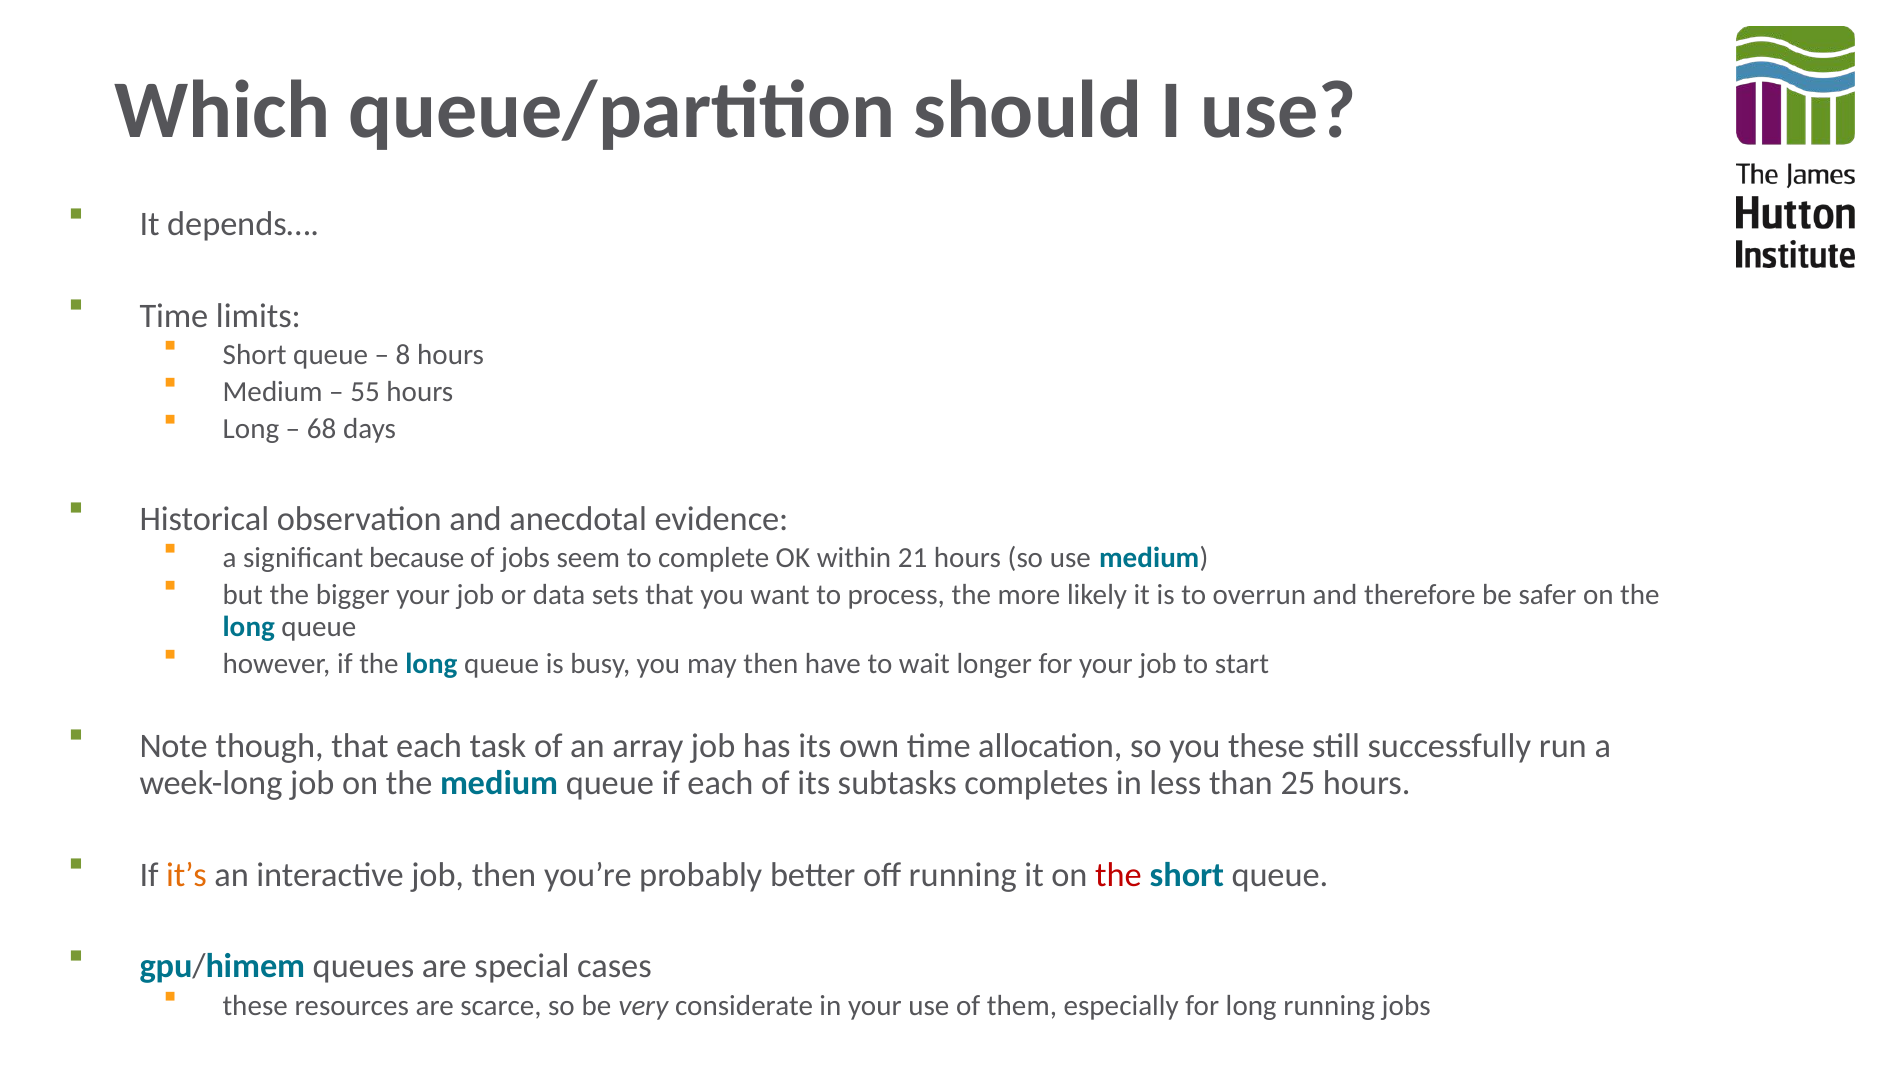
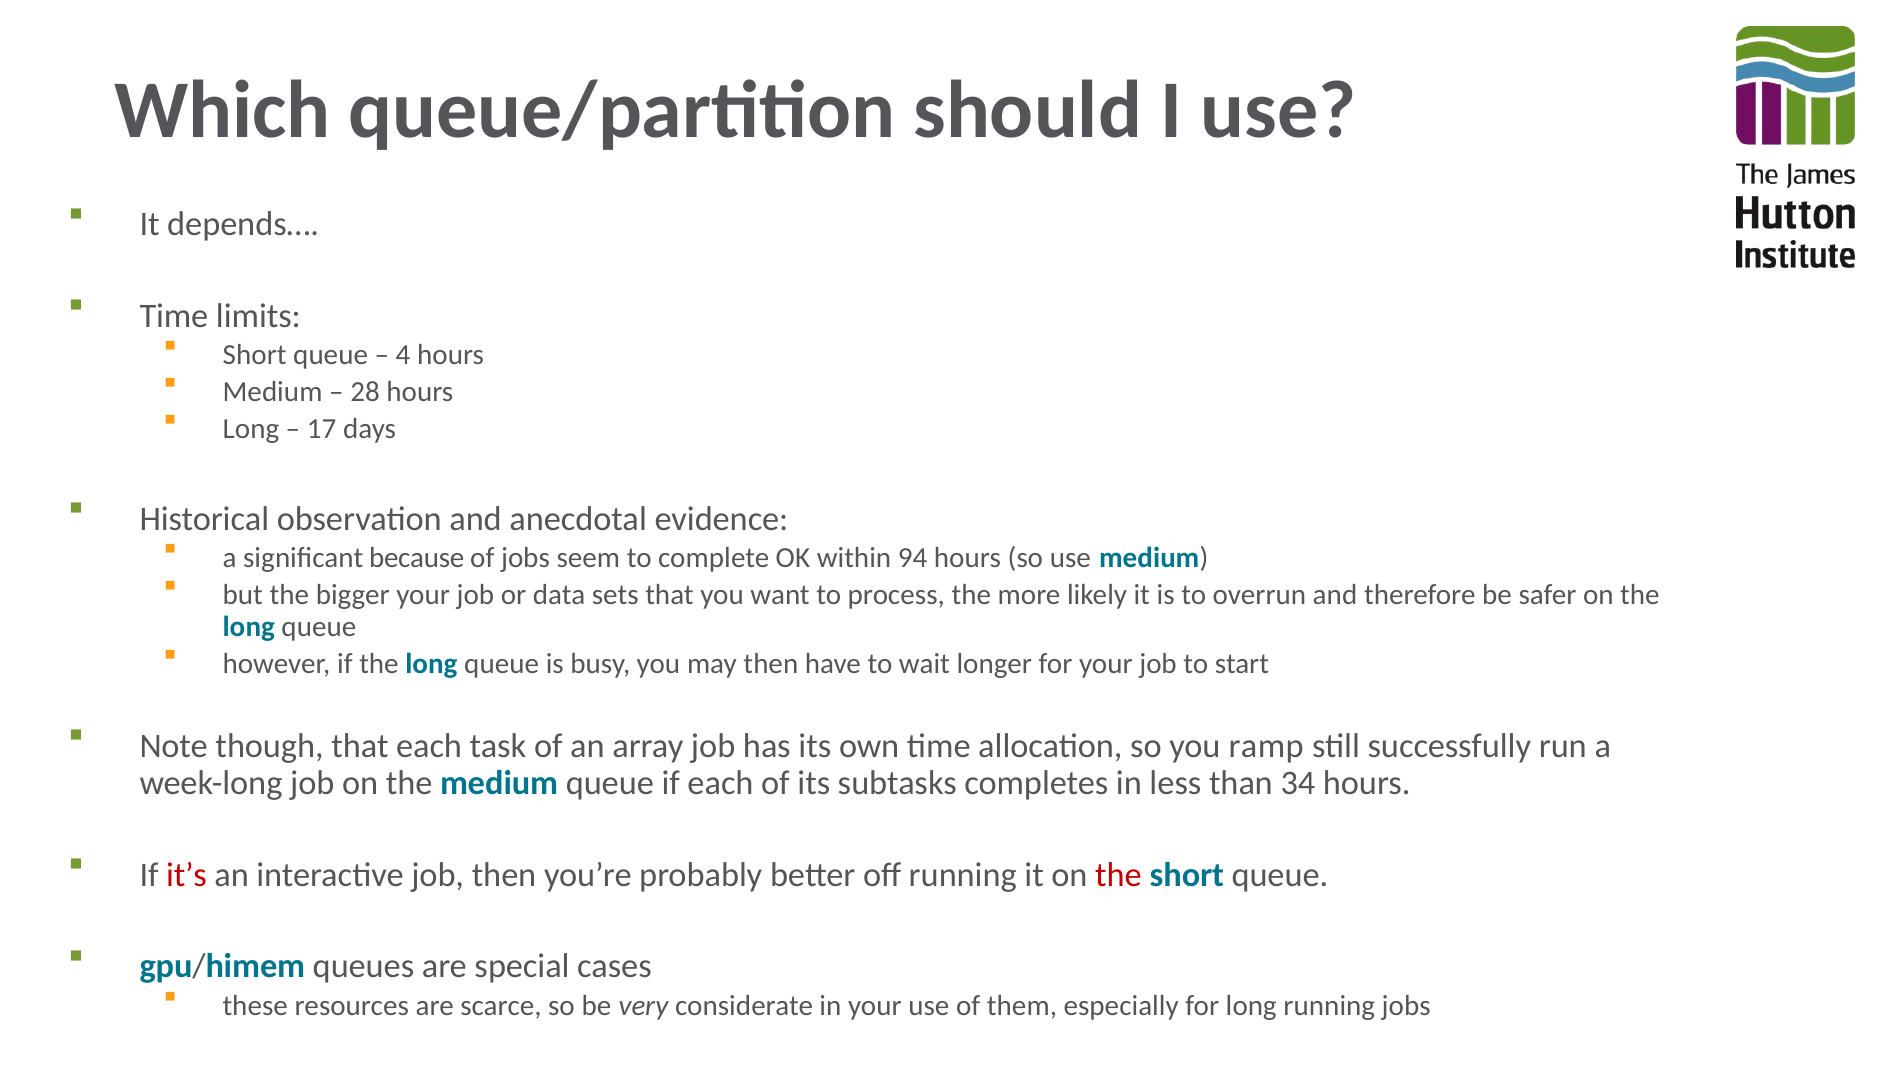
8: 8 -> 4
55: 55 -> 28
68: 68 -> 17
21: 21 -> 94
you these: these -> ramp
25: 25 -> 34
it’s colour: orange -> red
